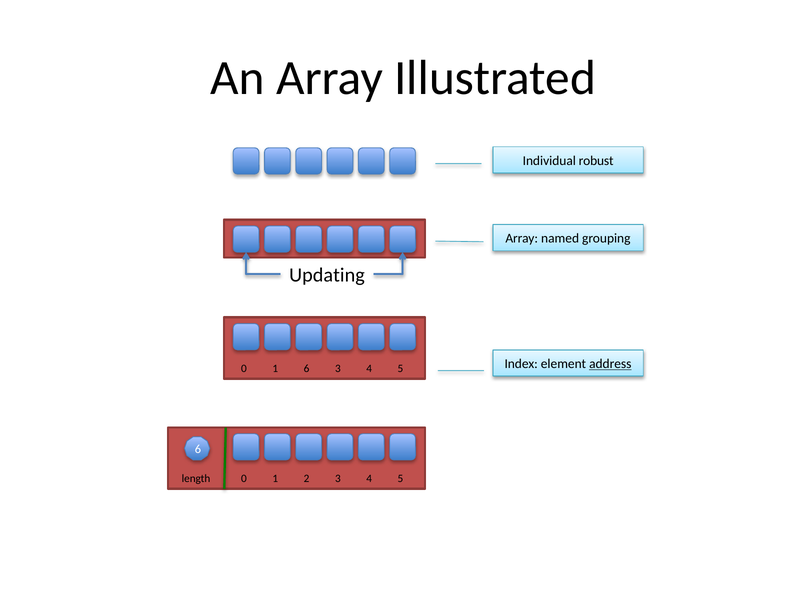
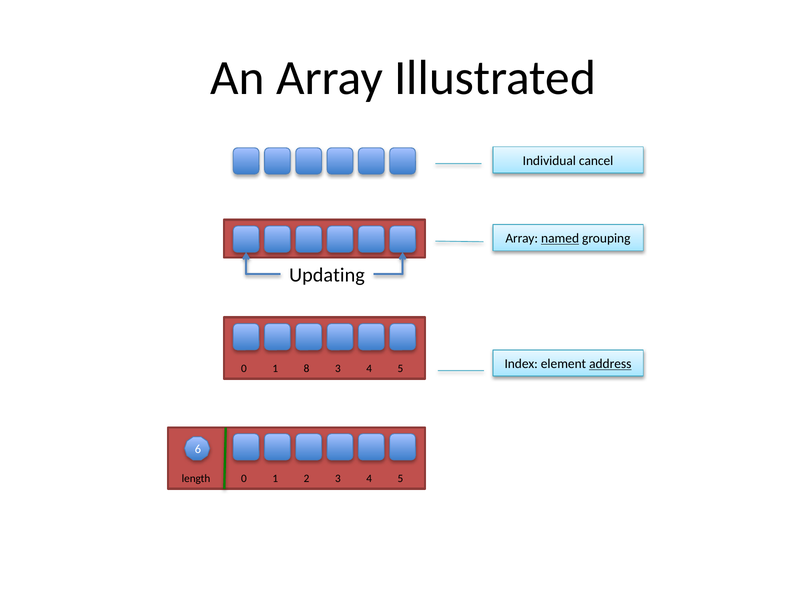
robust: robust -> cancel
named underline: none -> present
1 6: 6 -> 8
